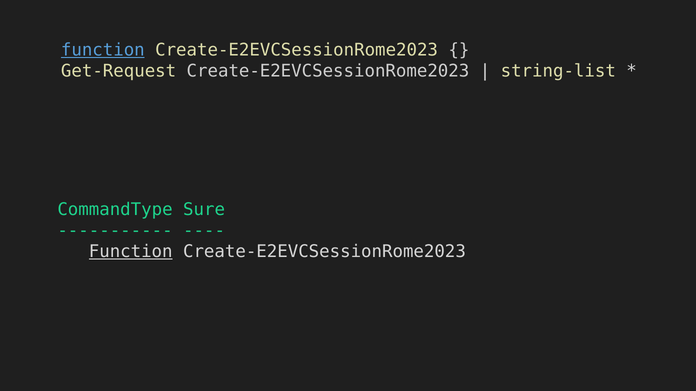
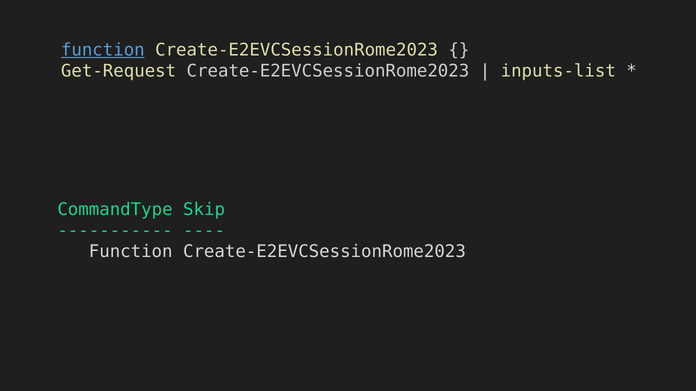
string-list: string-list -> inputs-list
Sure: Sure -> Skip
Function at (131, 252) underline: present -> none
